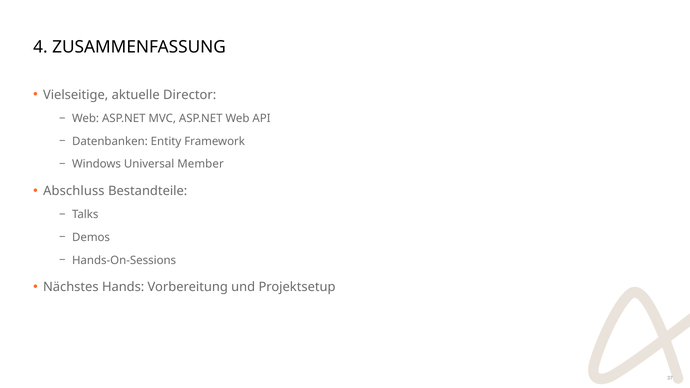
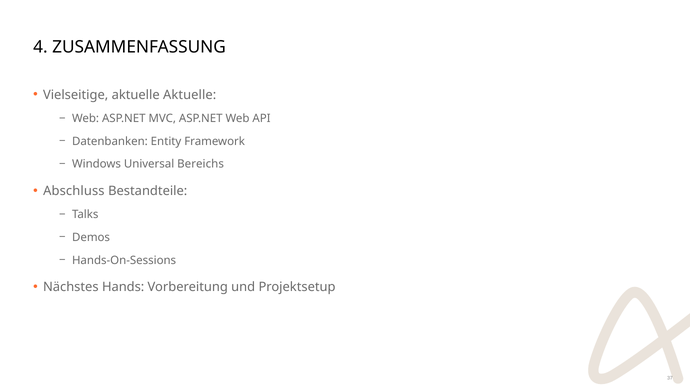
aktuelle Director: Director -> Aktuelle
Member: Member -> Bereichs
